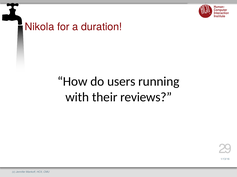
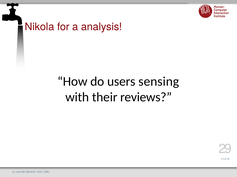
duration: duration -> analysis
running: running -> sensing
